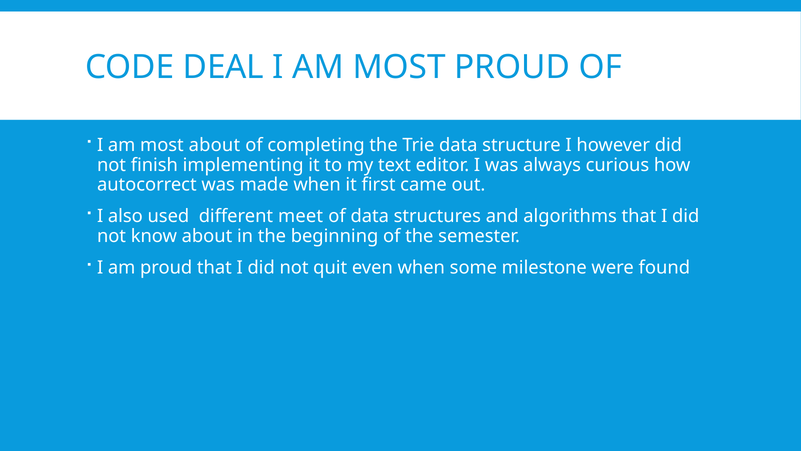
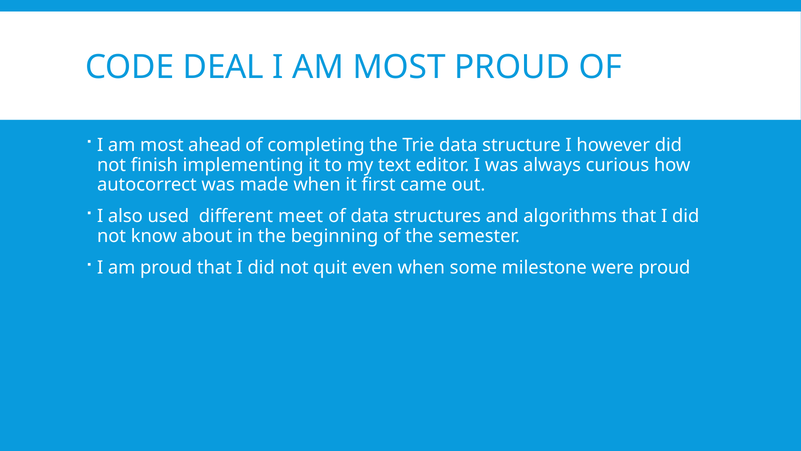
most about: about -> ahead
were found: found -> proud
